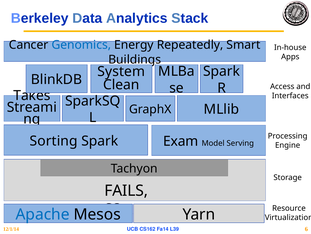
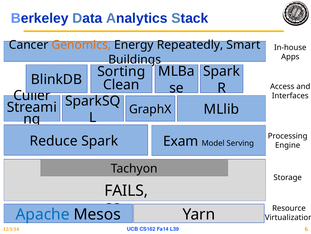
Genomics colour: blue -> orange
System: System -> Sorting
Takes: Takes -> Culler
Sorting: Sorting -> Reduce
